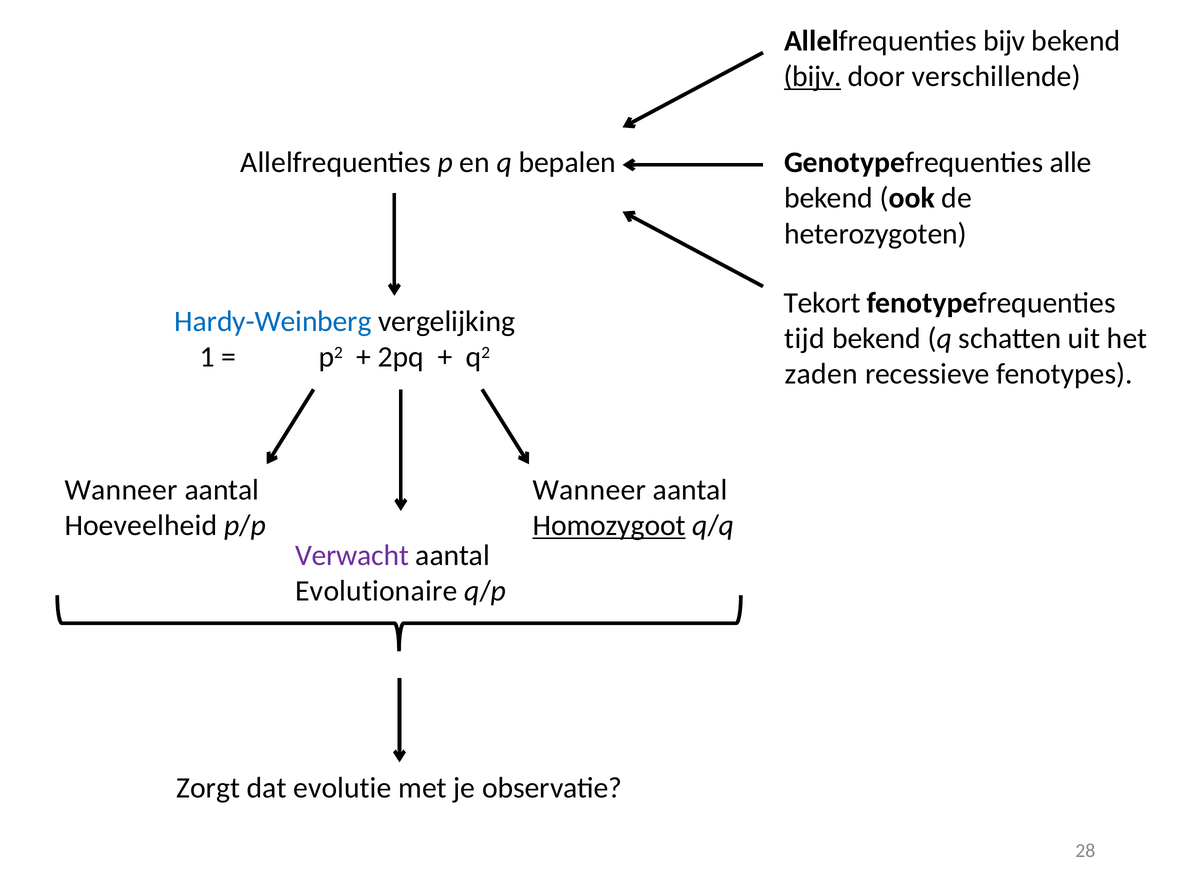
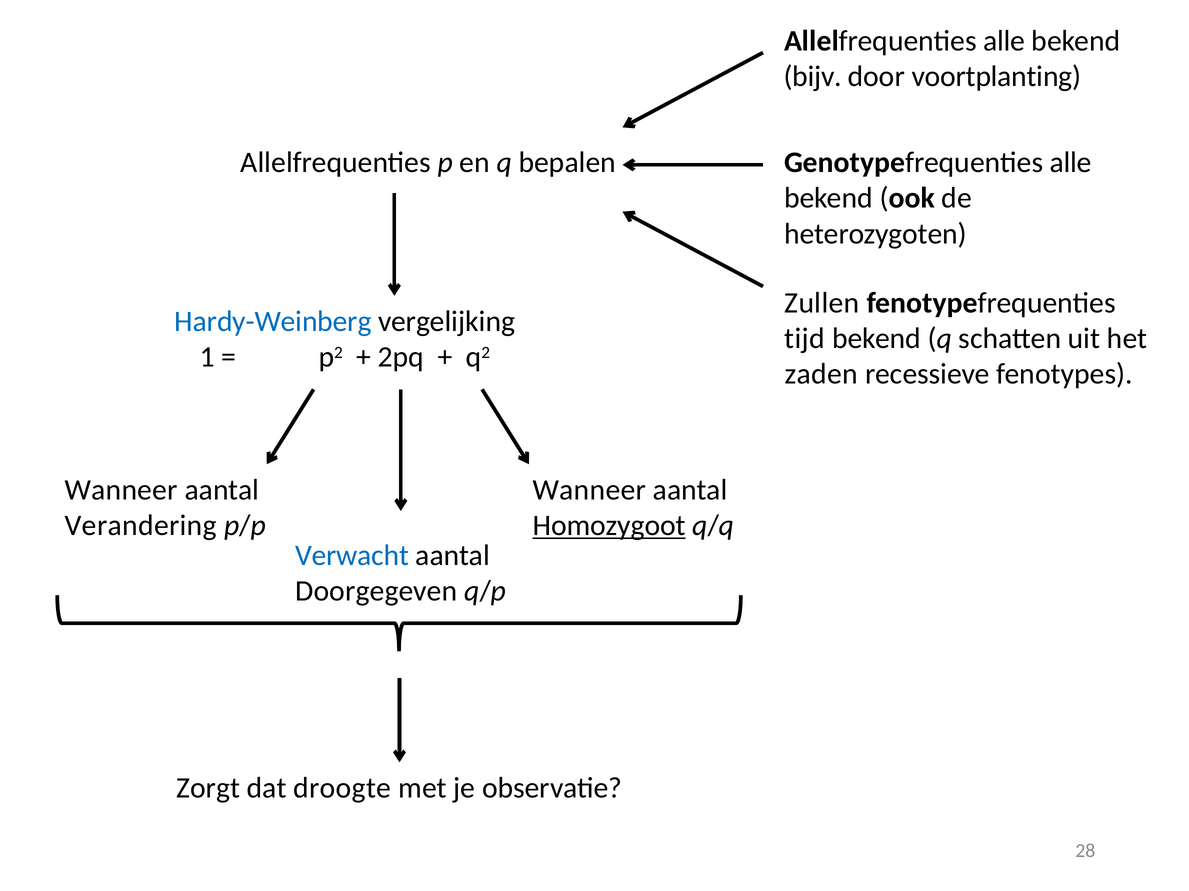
Allelfrequenties bijv: bijv -> alle
bijv at (813, 77) underline: present -> none
verschillende: verschillende -> voortplanting
Tekort: Tekort -> Zullen
Hoeveelheid: Hoeveelheid -> Verandering
Verwacht colour: purple -> blue
Evolutionaire: Evolutionaire -> Doorgegeven
evolutie: evolutie -> droogte
